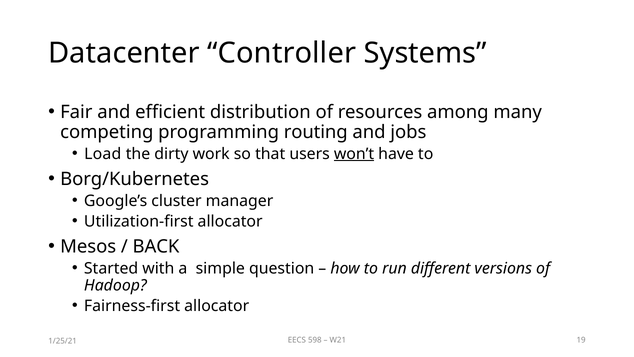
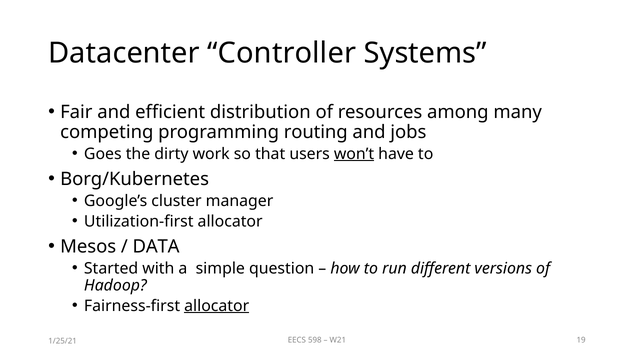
Load: Load -> Goes
BACK: BACK -> DATA
allocator at (217, 306) underline: none -> present
